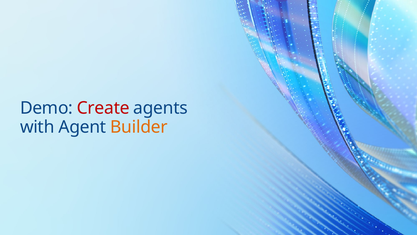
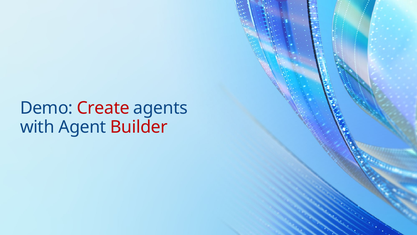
Builder colour: orange -> red
